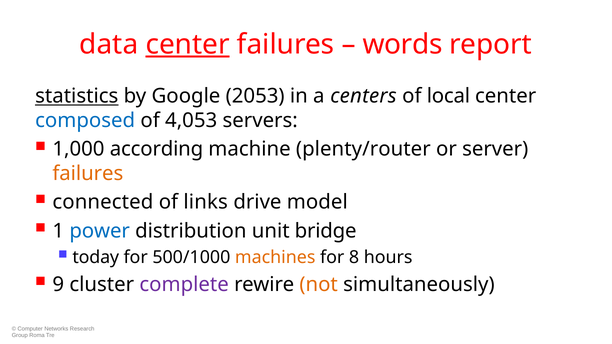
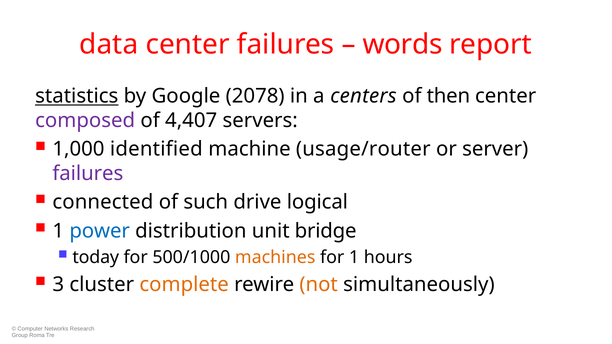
center at (188, 44) underline: present -> none
2053: 2053 -> 2078
local: local -> then
composed colour: blue -> purple
4,053: 4,053 -> 4,407
according: according -> identified
plenty/router: plenty/router -> usage/router
failures at (88, 174) colour: orange -> purple
links: links -> such
model: model -> logical
for 8: 8 -> 1
9: 9 -> 3
complete colour: purple -> orange
